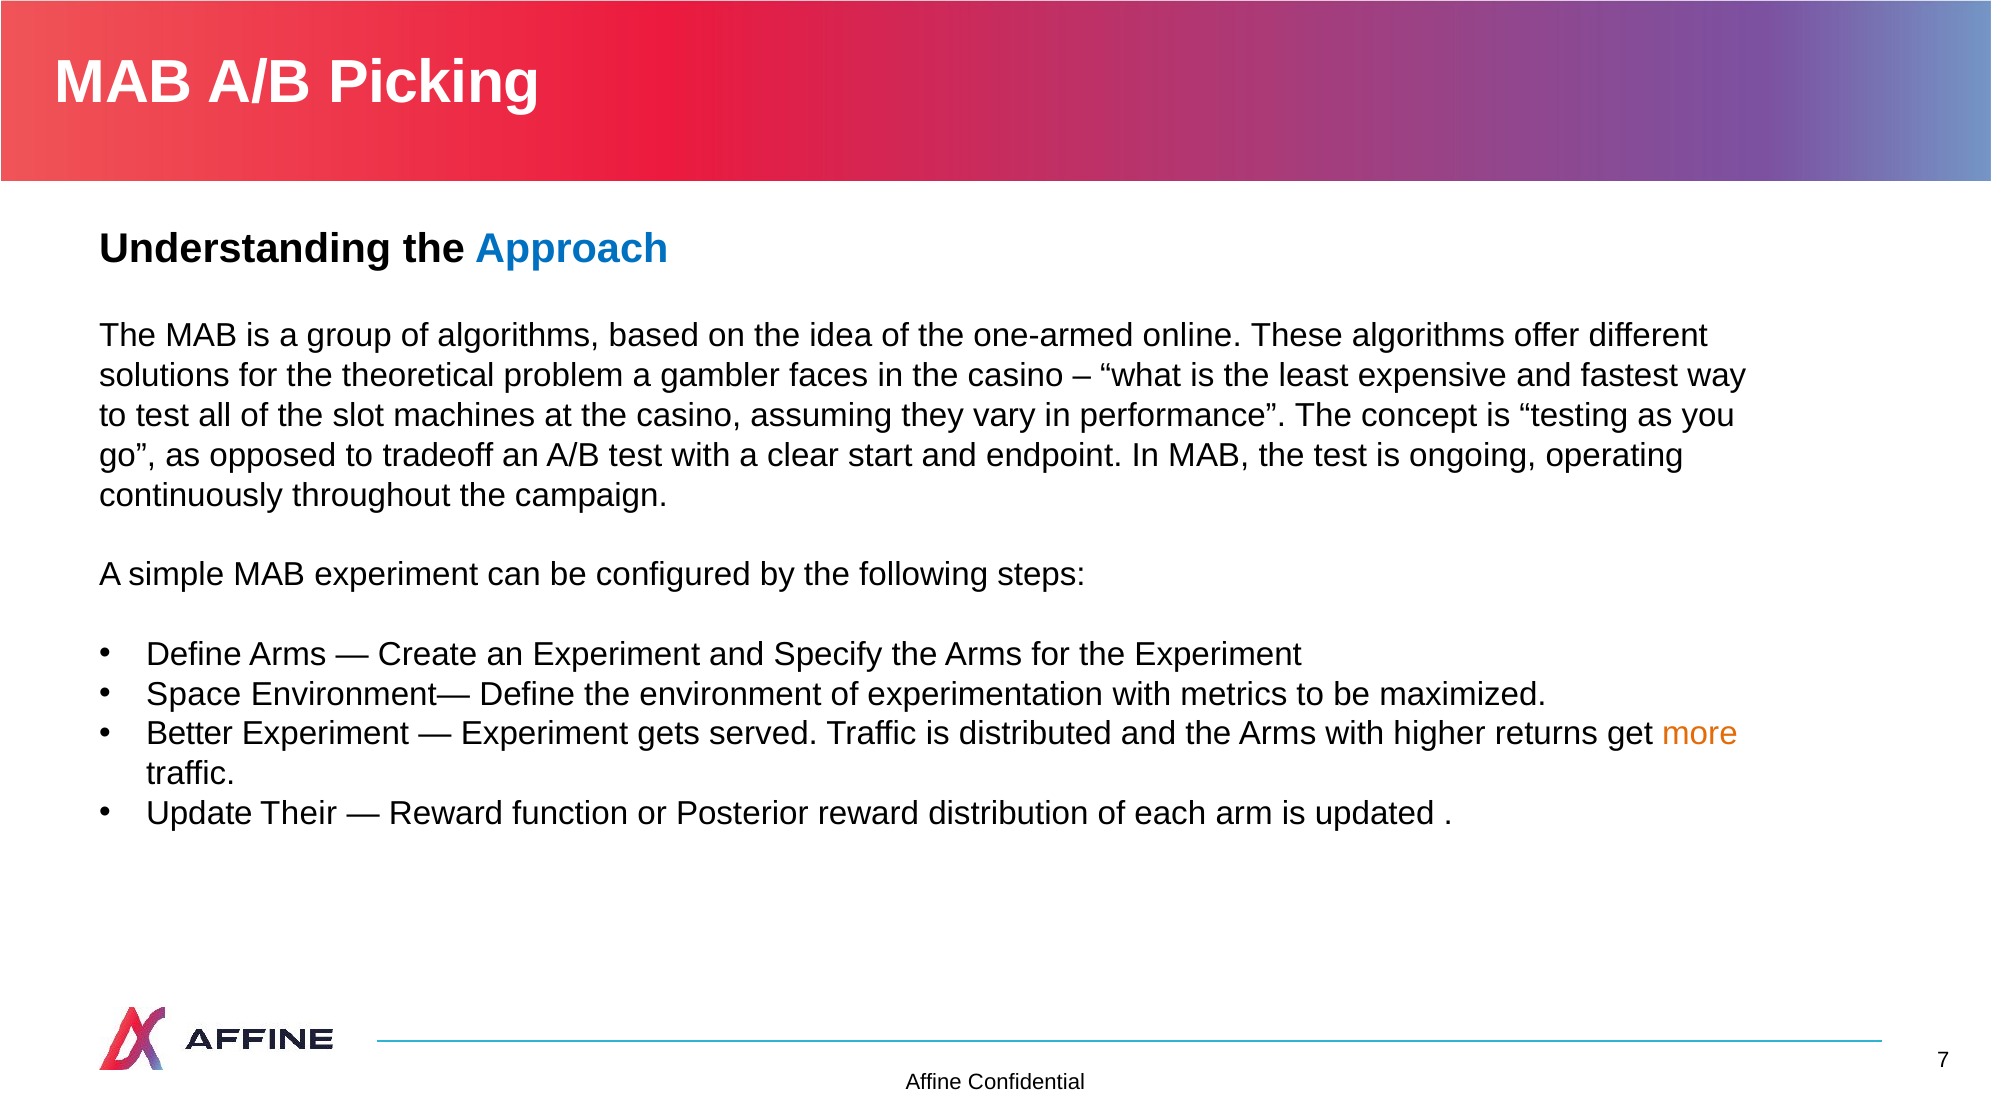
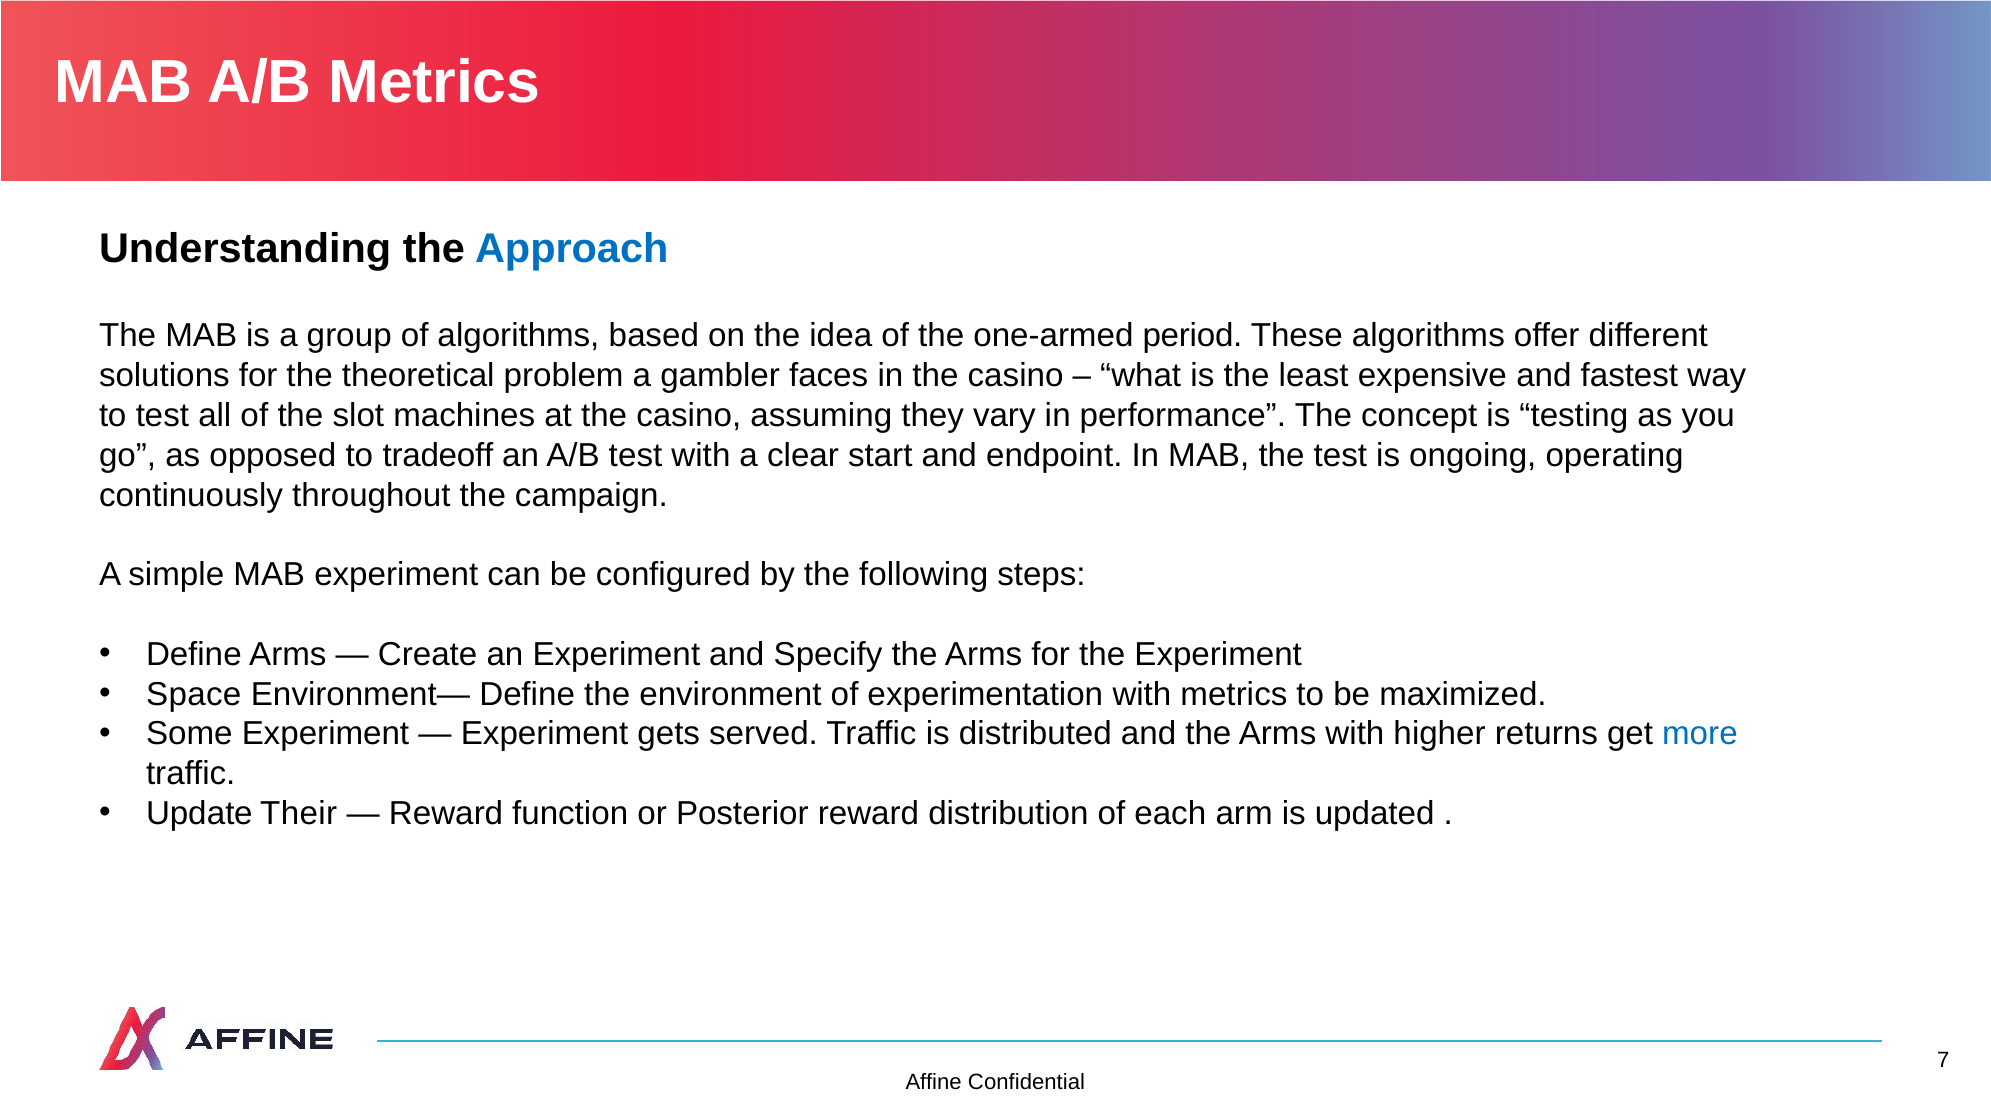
A/B Picking: Picking -> Metrics
online: online -> period
Better: Better -> Some
more colour: orange -> blue
